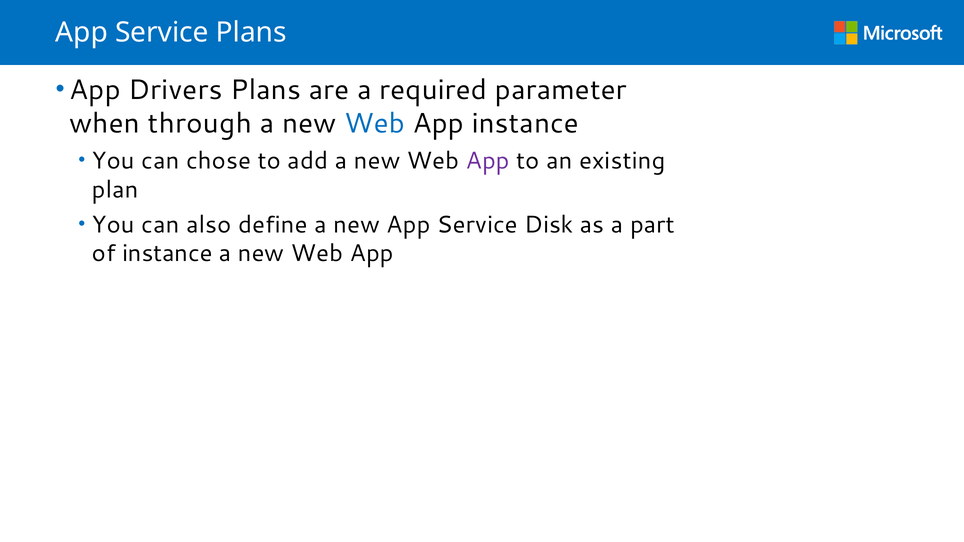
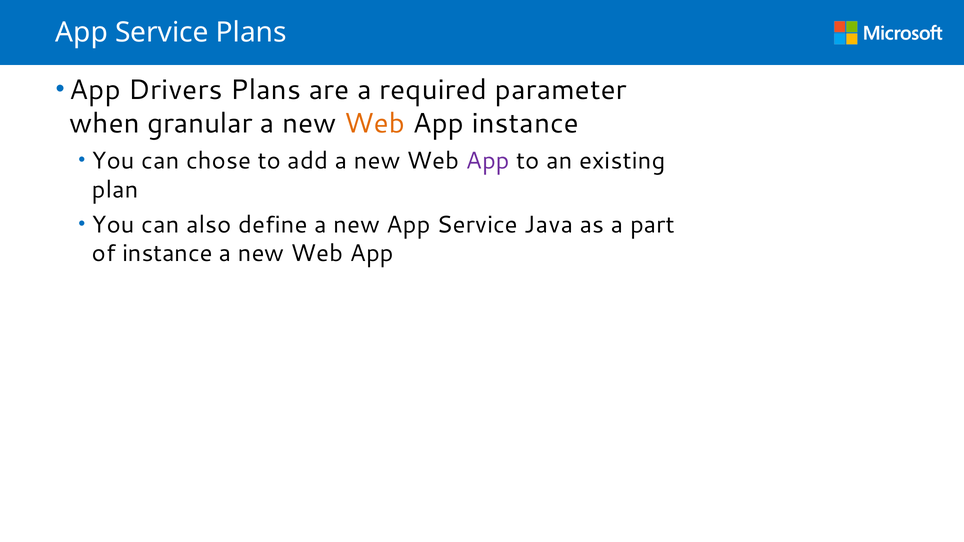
through: through -> granular
Web at (375, 124) colour: blue -> orange
Disk: Disk -> Java
